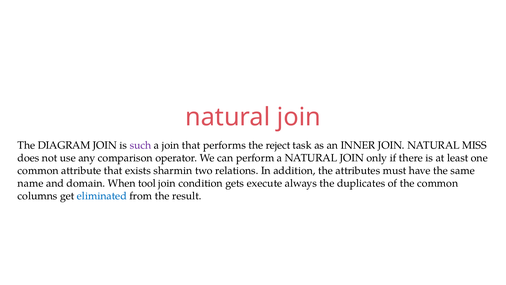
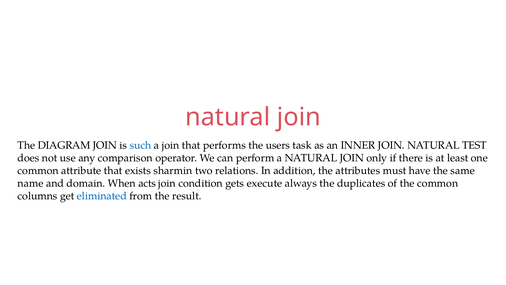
such colour: purple -> blue
reject: reject -> users
MISS: MISS -> TEST
tool: tool -> acts
